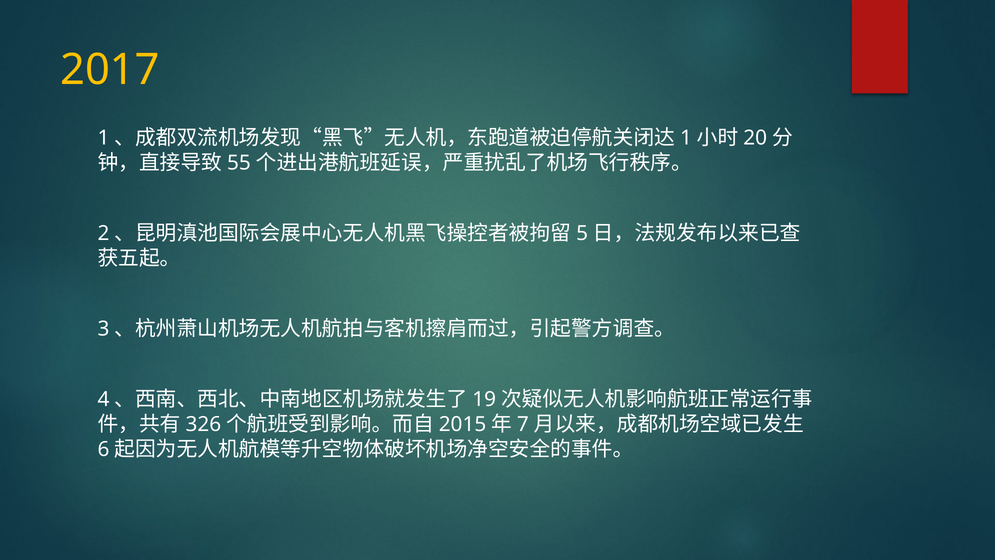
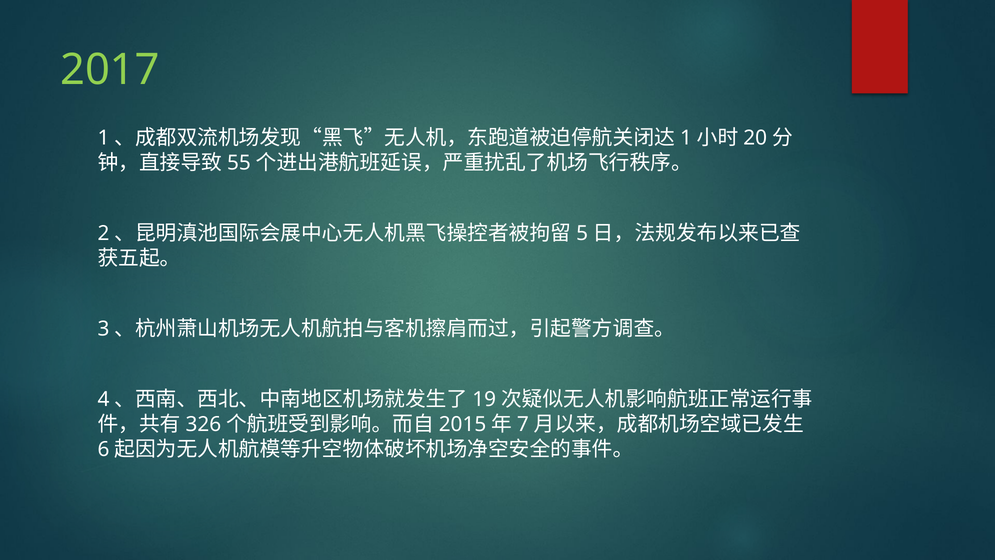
2017 colour: yellow -> light green
